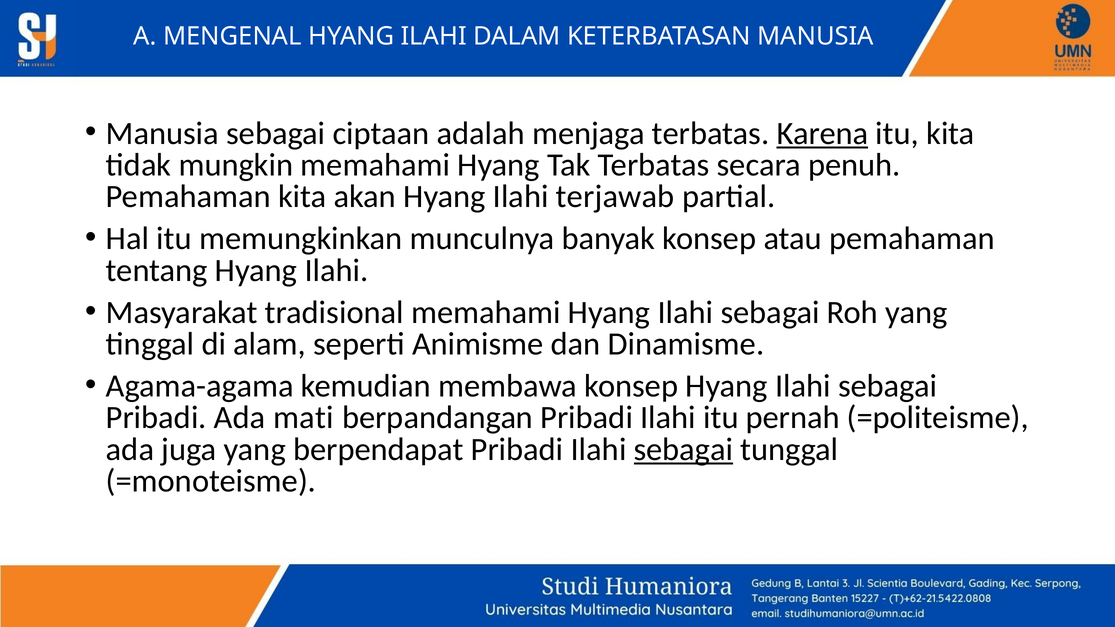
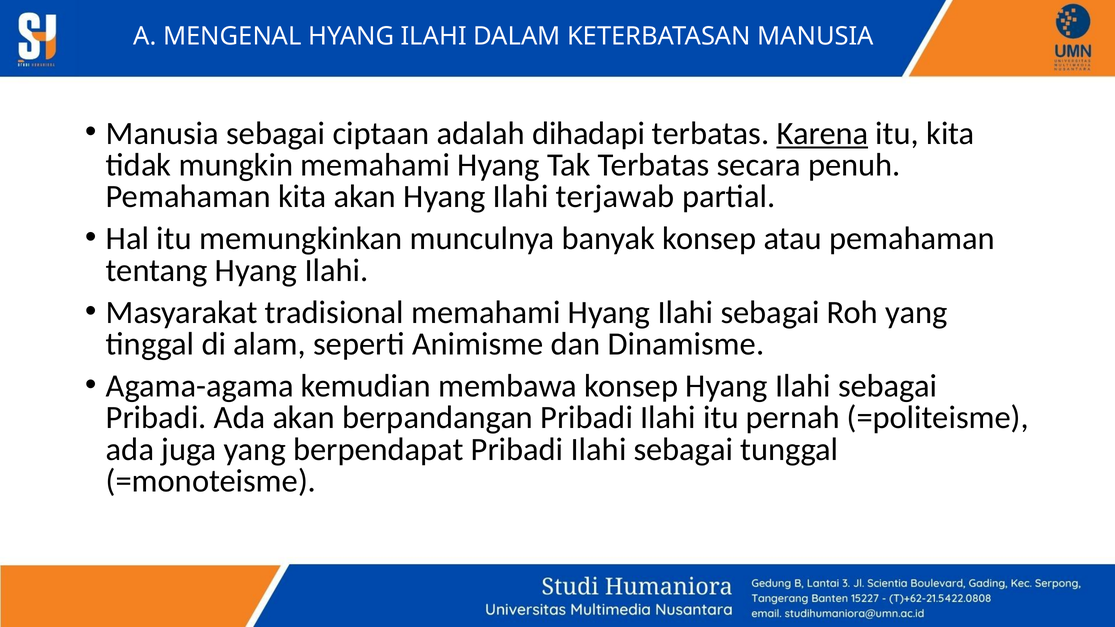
menjaga: menjaga -> dihadapi
Ada mati: mati -> akan
sebagai at (683, 449) underline: present -> none
